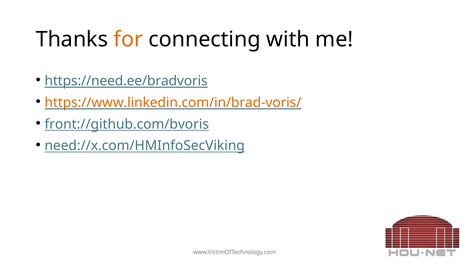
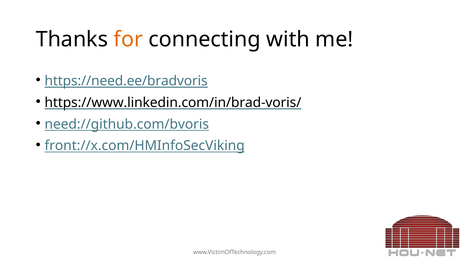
https://www.linkedin.com/in/brad-voris/ colour: orange -> black
front://github.com/bvoris: front://github.com/bvoris -> need://github.com/bvoris
need://x.com/HMInfoSecViking: need://x.com/HMInfoSecViking -> front://x.com/HMInfoSecViking
